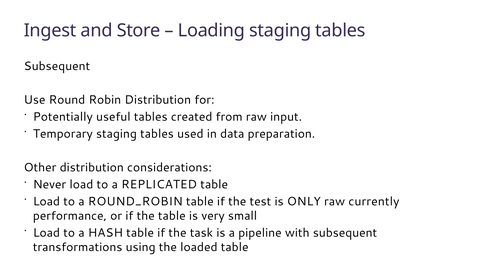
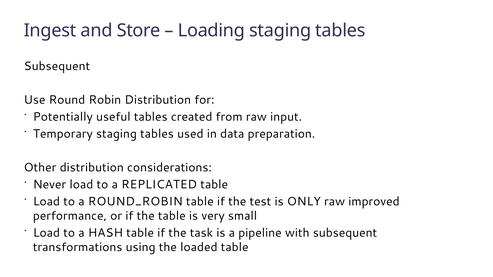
currently: currently -> improved
